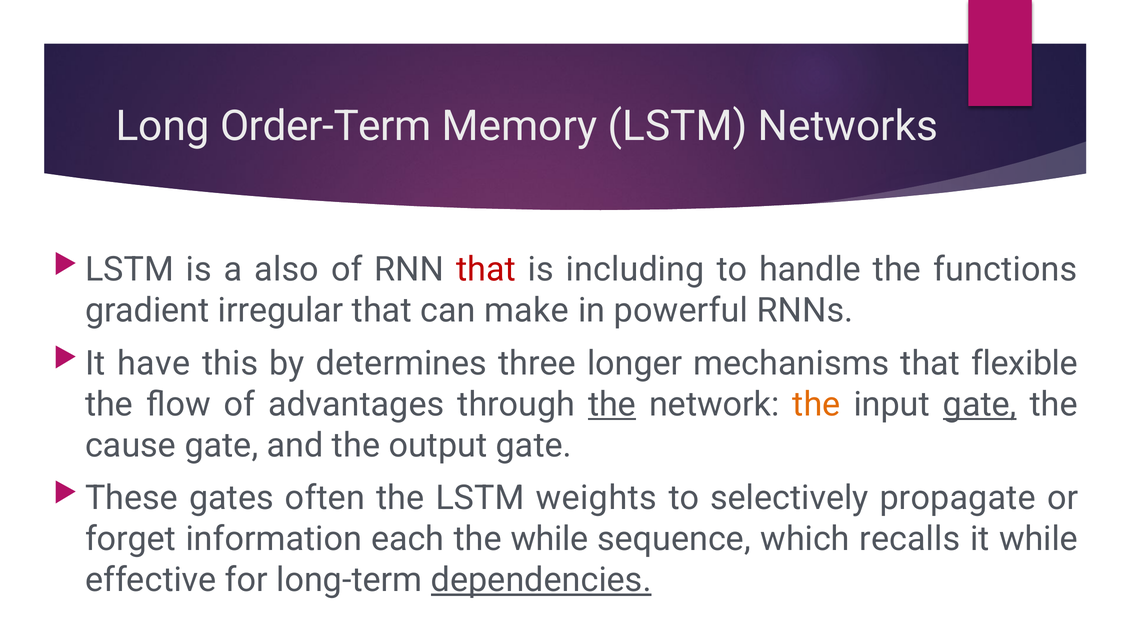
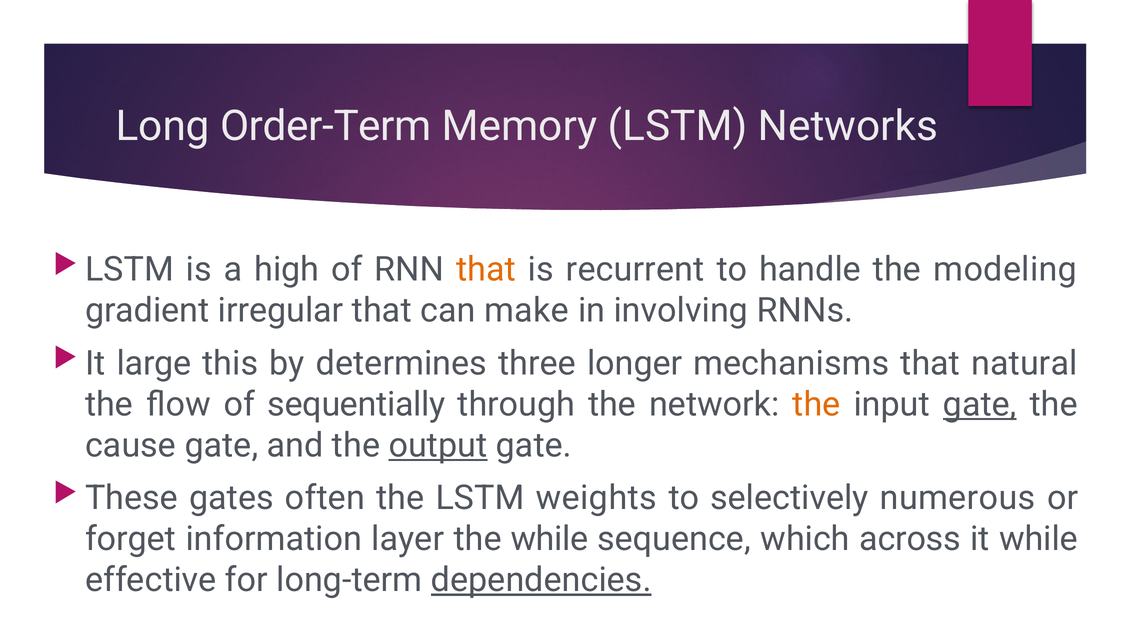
also: also -> high
that at (486, 270) colour: red -> orange
including: including -> recurrent
functions: functions -> modeling
powerful: powerful -> involving
have: have -> large
flexible: flexible -> natural
advantages: advantages -> sequentially
the at (612, 404) underline: present -> none
output underline: none -> present
propagate: propagate -> numerous
each: each -> layer
recalls: recalls -> across
